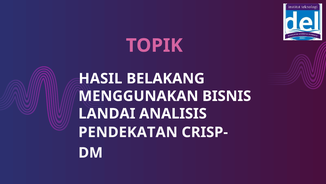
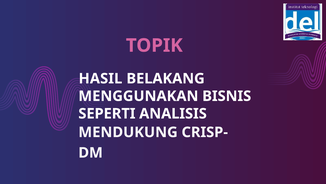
LANDAI: LANDAI -> SEPERTI
PENDEKATAN: PENDEKATAN -> MENDUKUNG
